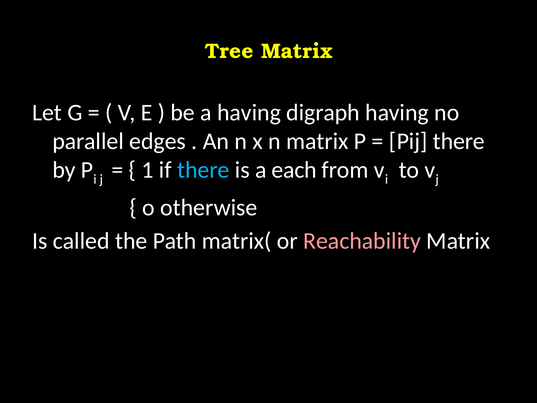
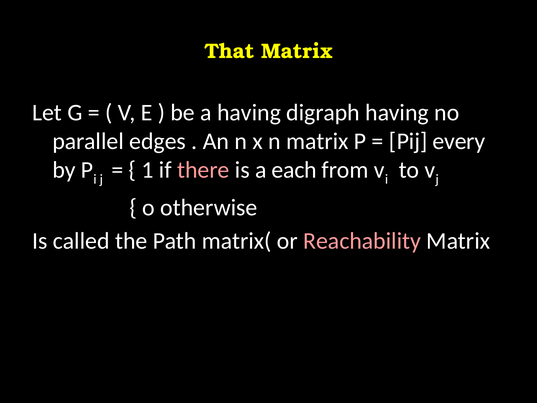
Tree: Tree -> That
Pij there: there -> every
there at (203, 170) colour: light blue -> pink
